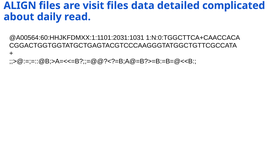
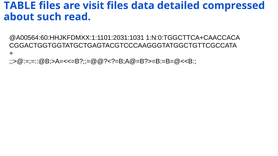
ALIGN: ALIGN -> TABLE
complicated: complicated -> compressed
daily: daily -> such
